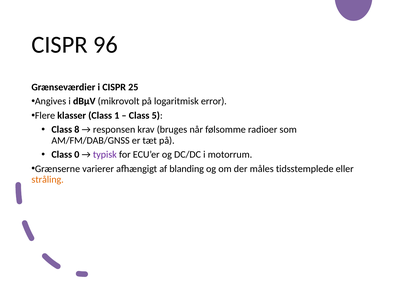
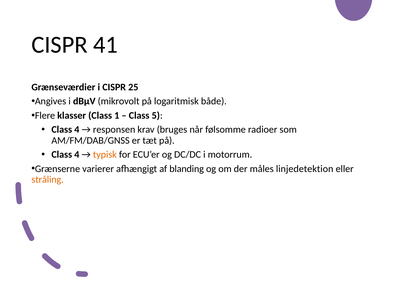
96: 96 -> 41
error: error -> både
8 at (77, 130): 8 -> 4
0 at (77, 155): 0 -> 4
typisk colour: purple -> orange
tidsstemplede: tidsstemplede -> linjedetektion
